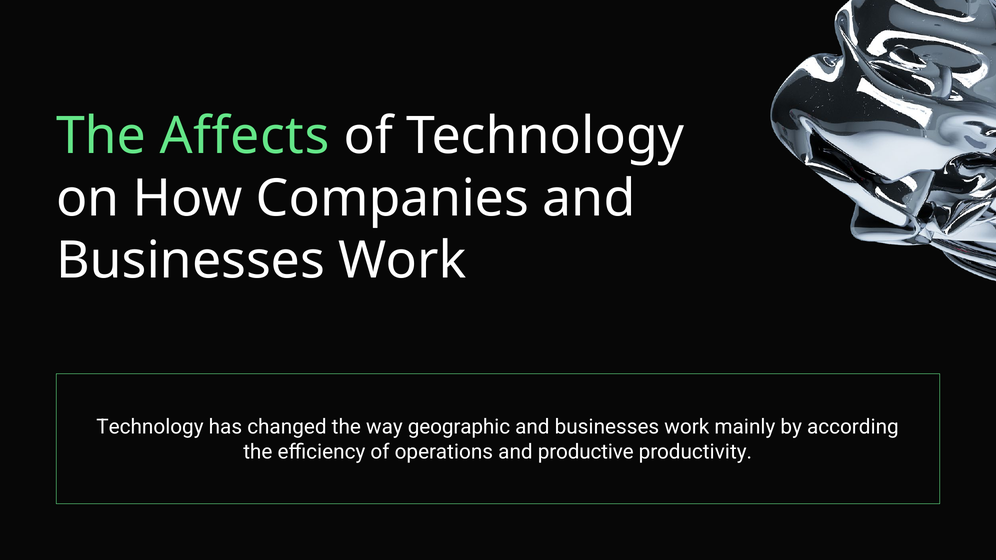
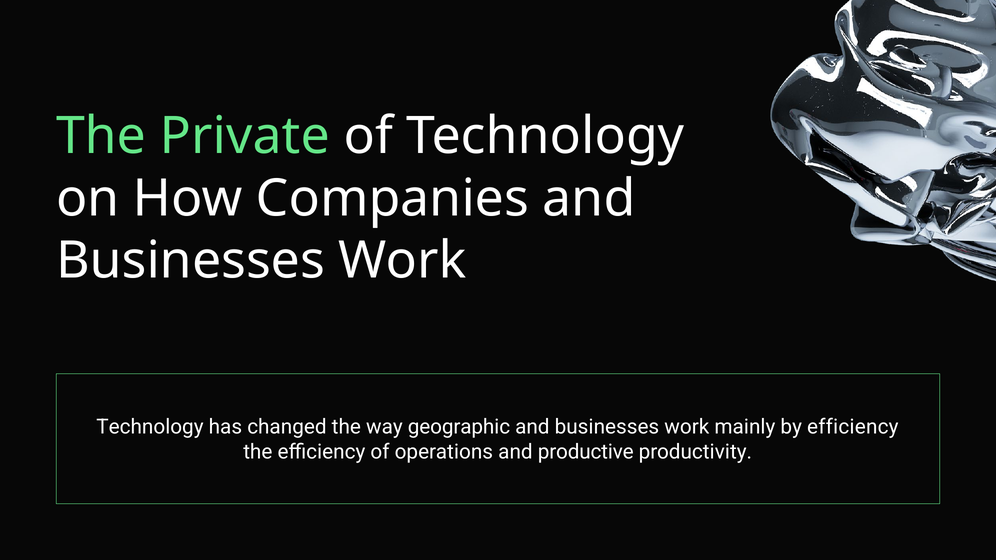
Affects: Affects -> Private
by according: according -> efficiency
